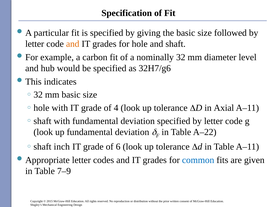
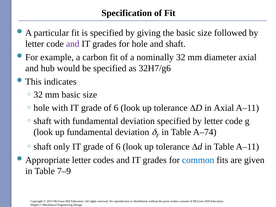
and at (73, 44) colour: orange -> purple
diameter level: level -> axial
4 at (116, 108): 4 -> 6
A–22: A–22 -> A–74
inch: inch -> only
